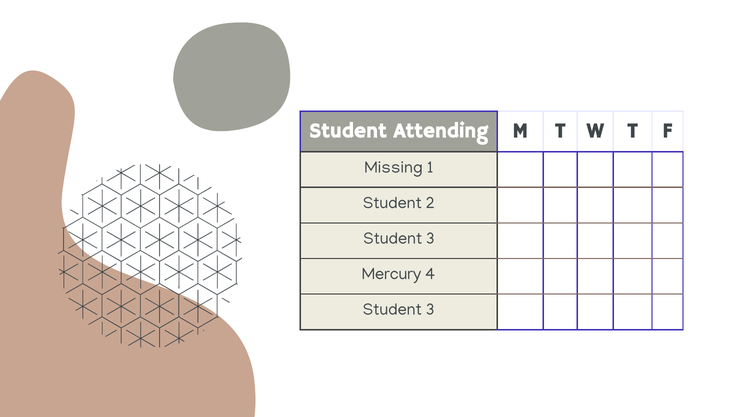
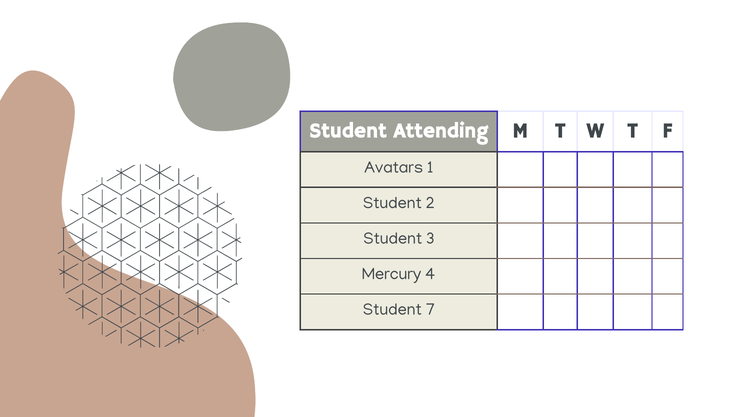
Missing: Missing -> Avatars
3 at (430, 310): 3 -> 7
